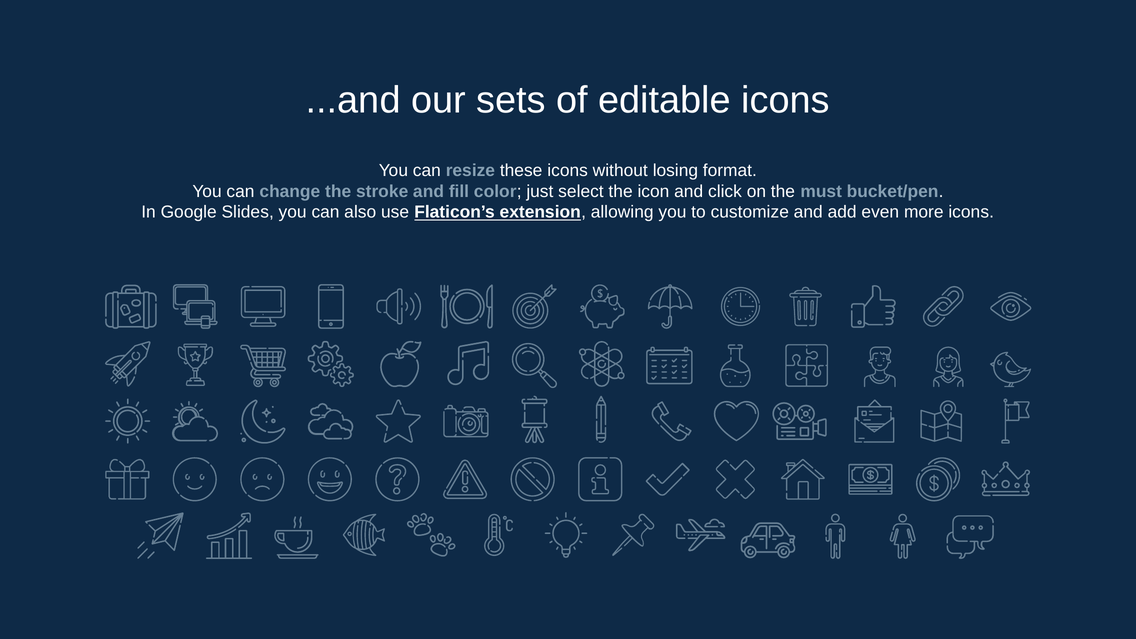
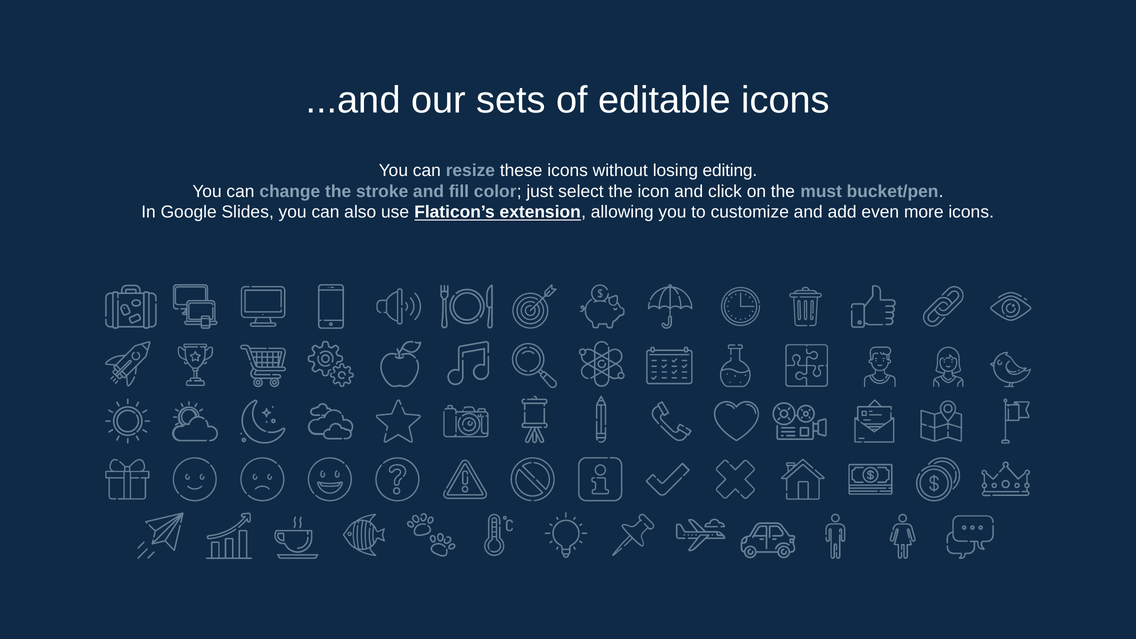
format: format -> editing
